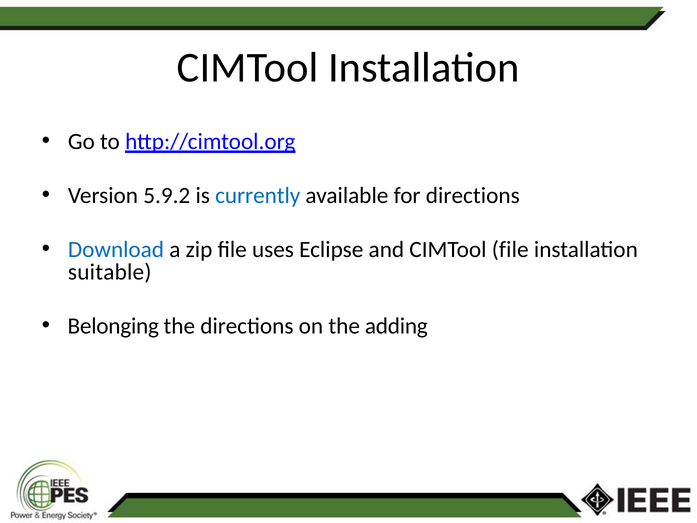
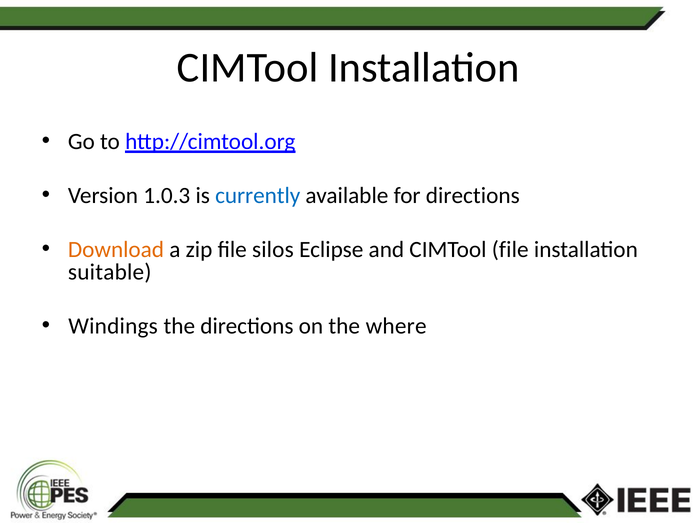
5.9.2: 5.9.2 -> 1.0.3
Download colour: blue -> orange
uses: uses -> silos
Belonging: Belonging -> Windings
adding: adding -> where
